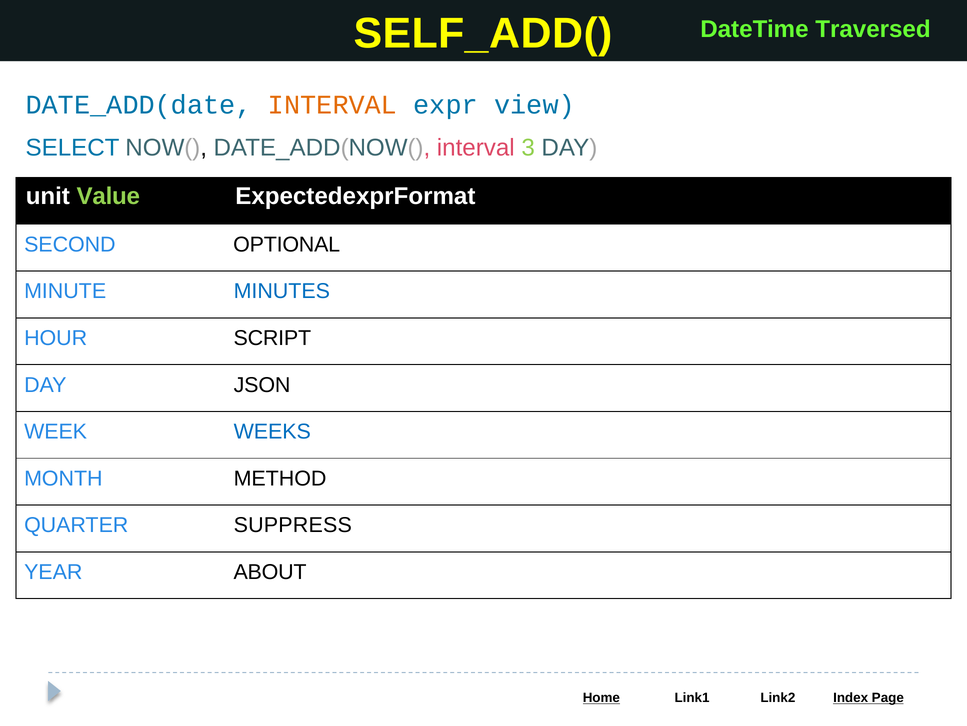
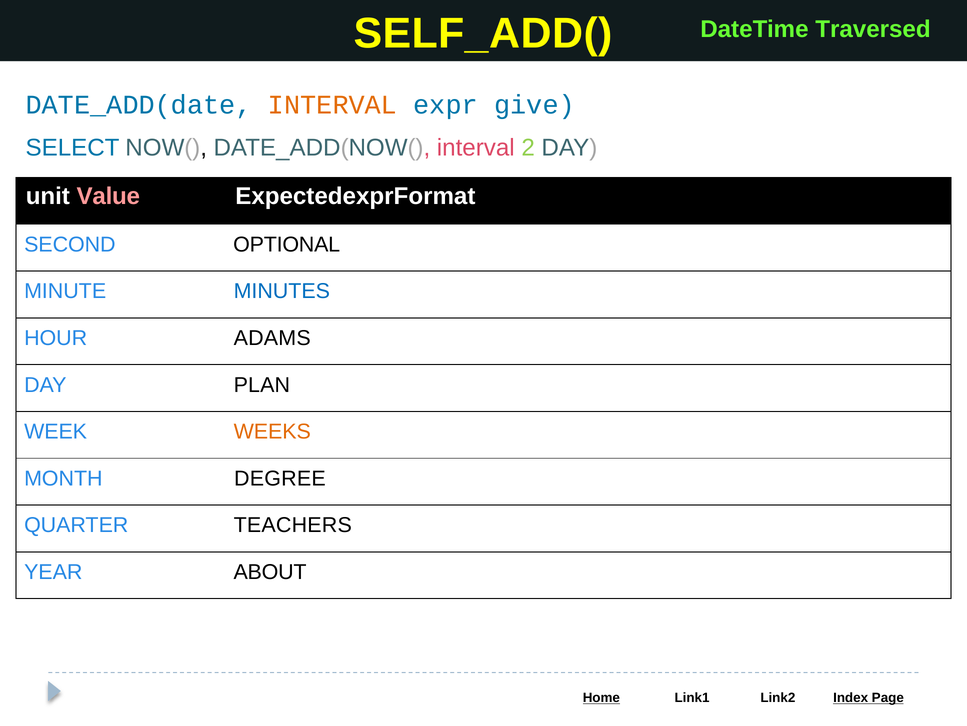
view: view -> give
3: 3 -> 2
Value colour: light green -> pink
SCRIPT: SCRIPT -> ADAMS
JSON: JSON -> PLAN
WEEKS colour: blue -> orange
METHOD: METHOD -> DEGREE
SUPPRESS: SUPPRESS -> TEACHERS
